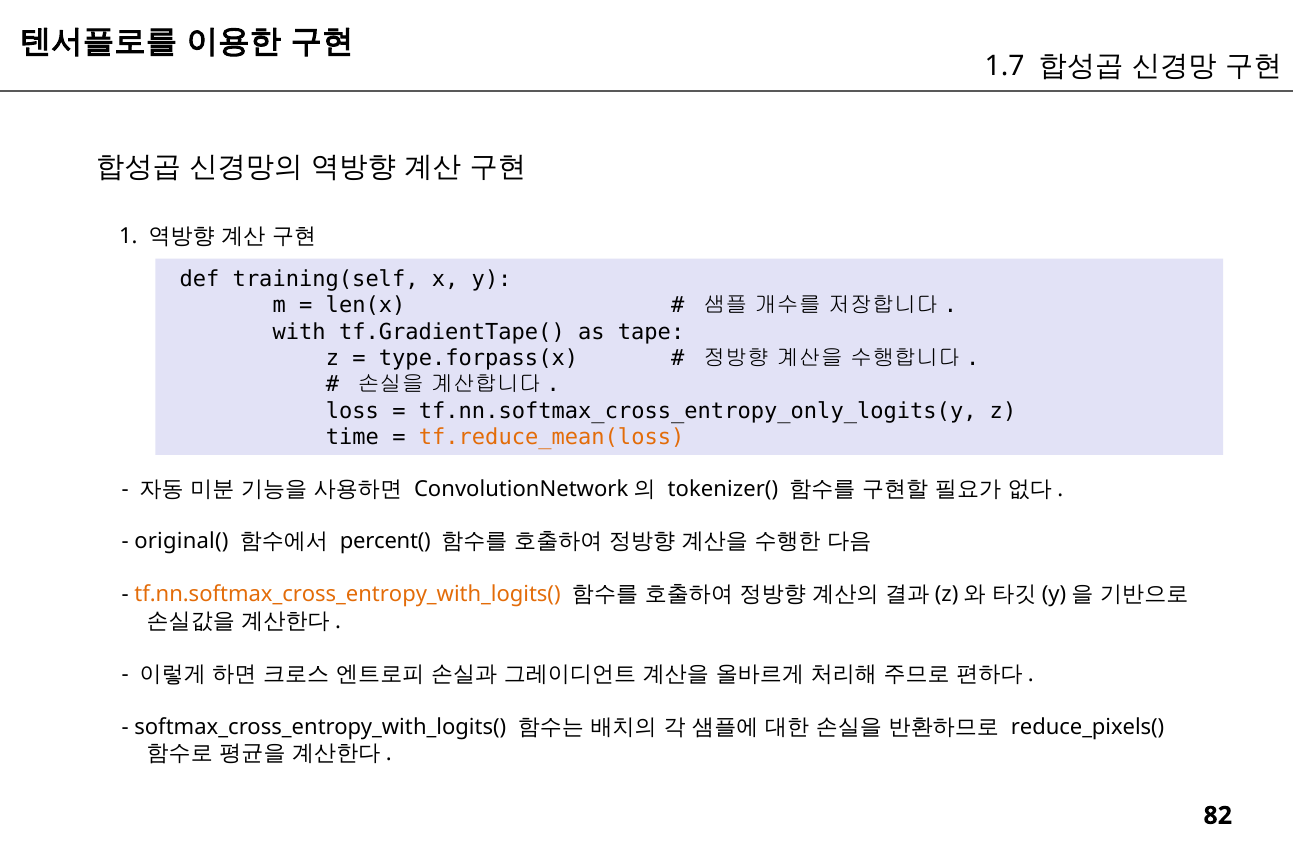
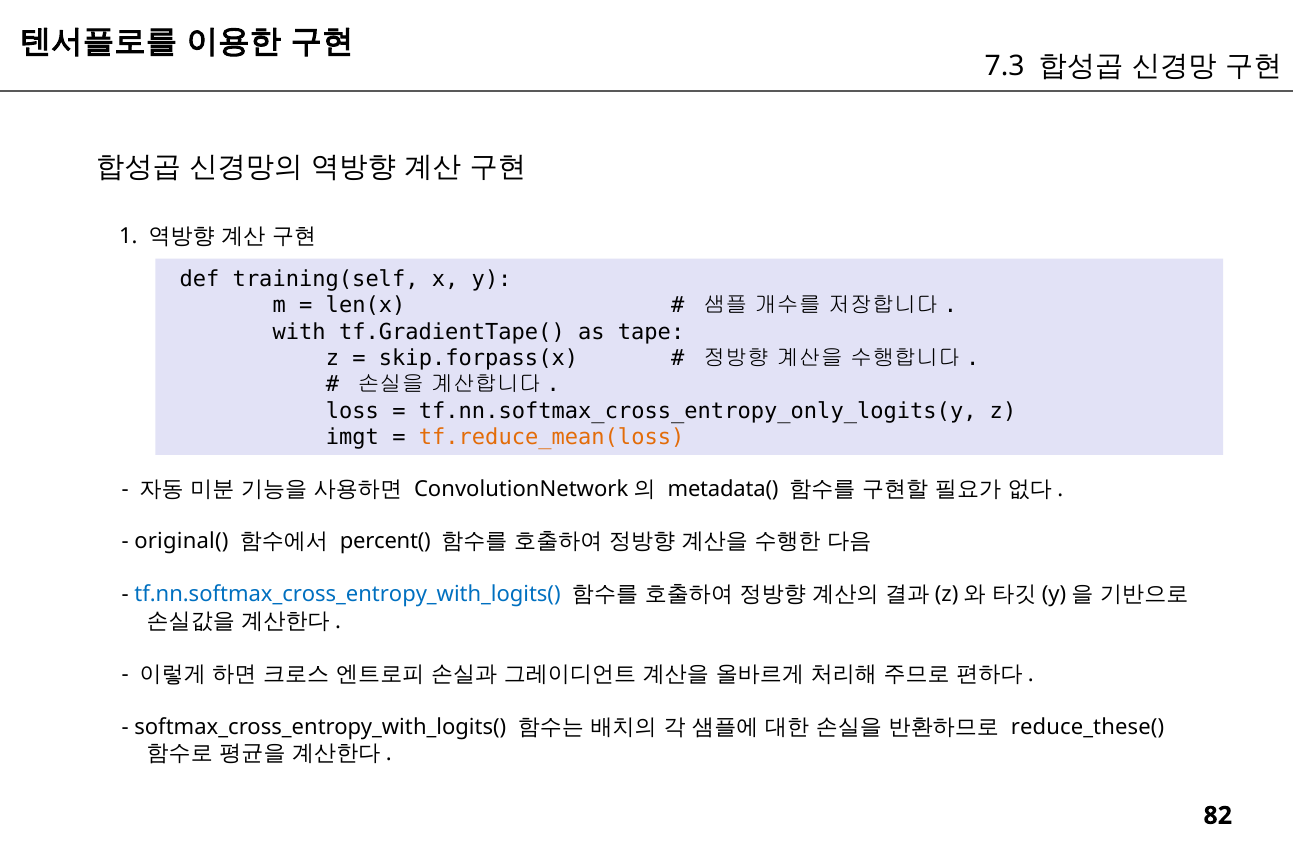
1.7: 1.7 -> 7.3
type.forpass(x: type.forpass(x -> skip.forpass(x
time: time -> imgt
tokenizer(: tokenizer( -> metadata(
tf.nn.softmax_cross_entropy_with_logits( colour: orange -> blue
reduce_pixels(: reduce_pixels( -> reduce_these(
